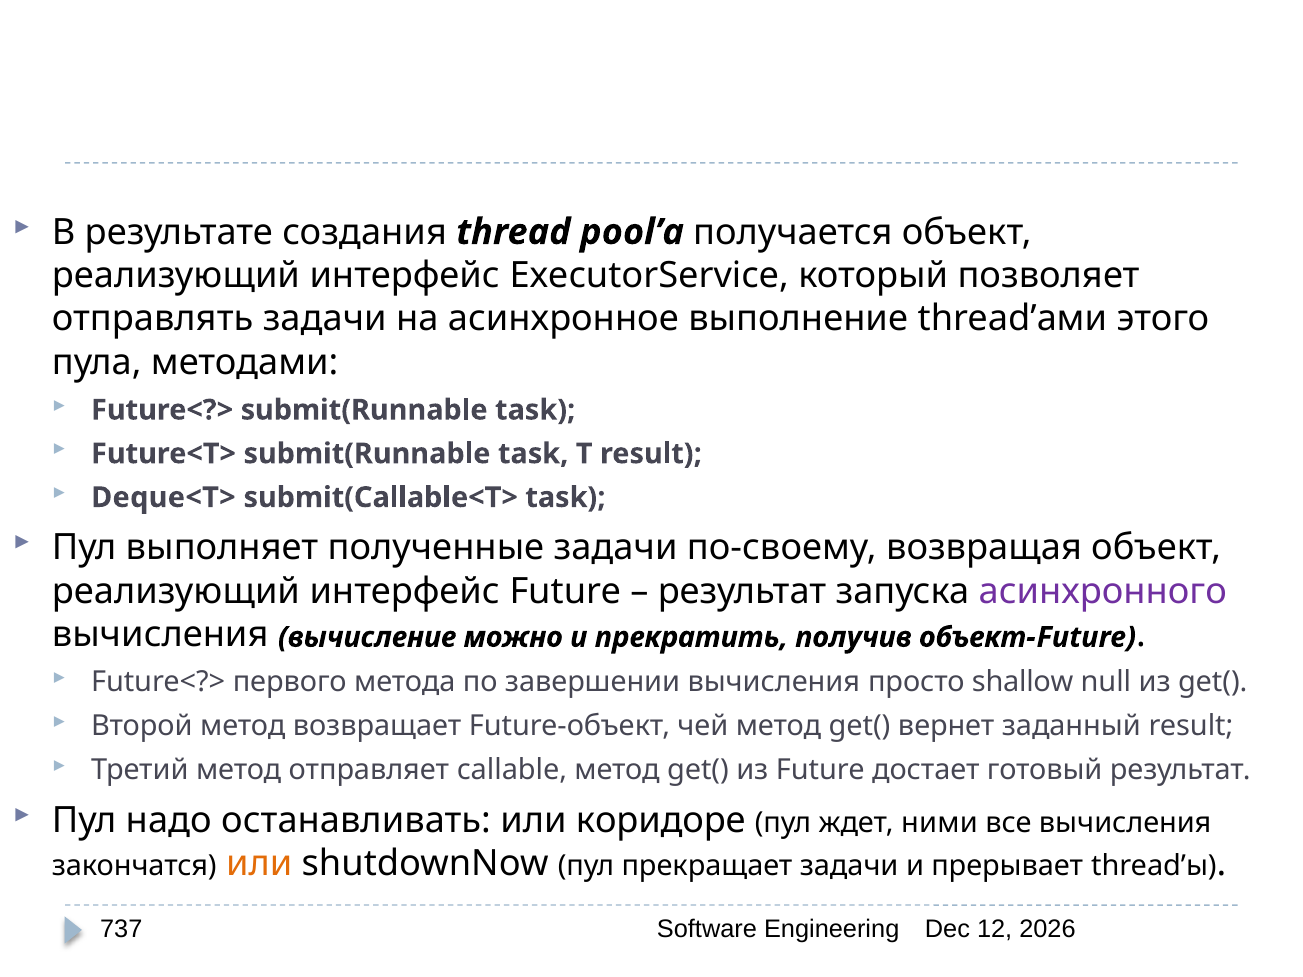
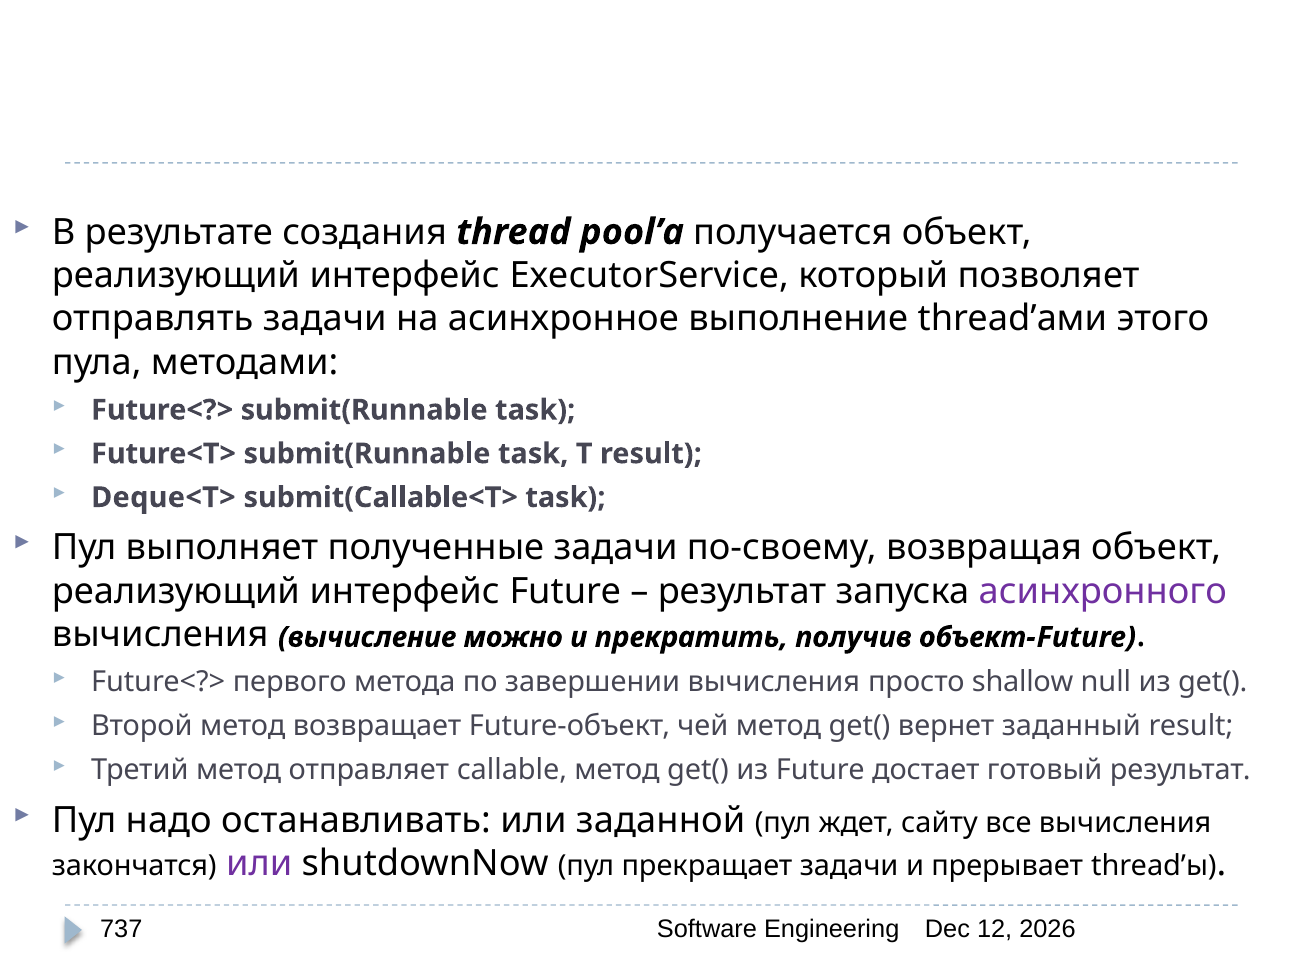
коридоре: коридоре -> заданной
ними: ними -> сайту
или at (259, 864) colour: orange -> purple
